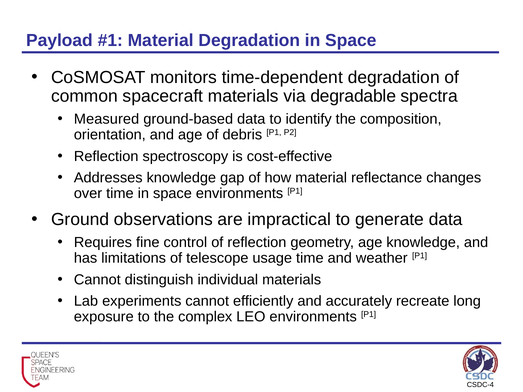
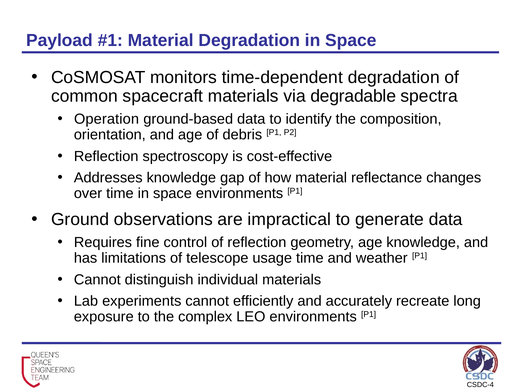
Measured: Measured -> Operation
